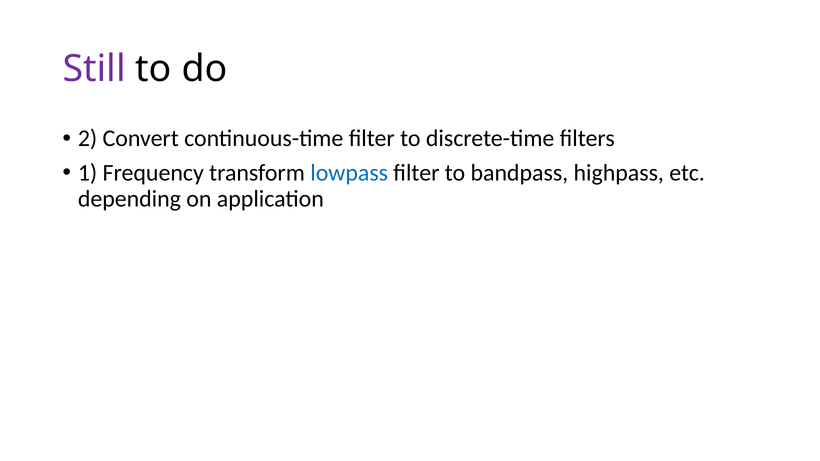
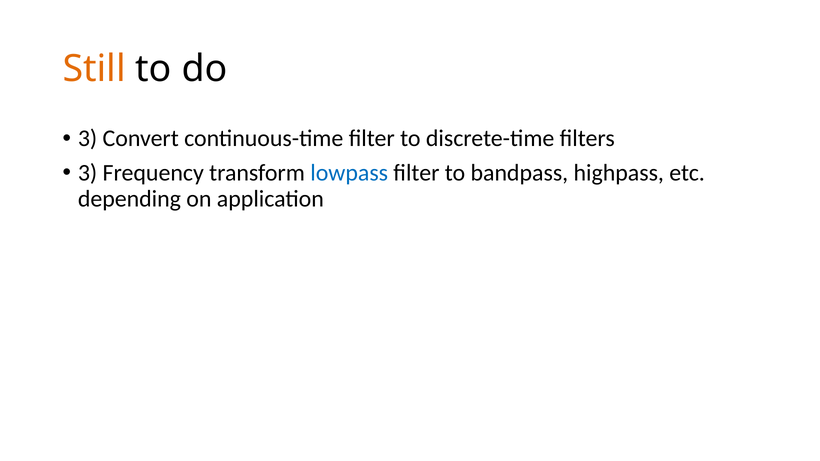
Still colour: purple -> orange
2 at (88, 139): 2 -> 3
1 at (88, 173): 1 -> 3
